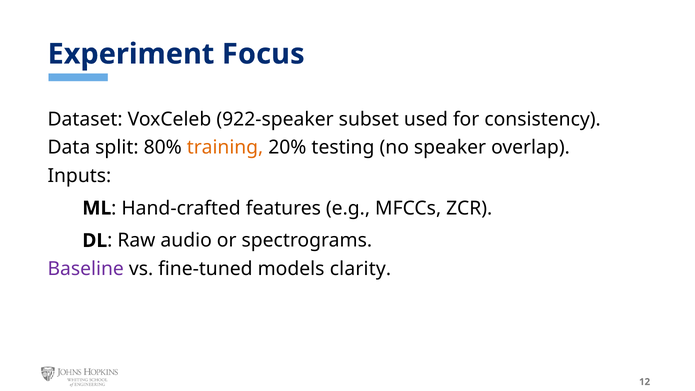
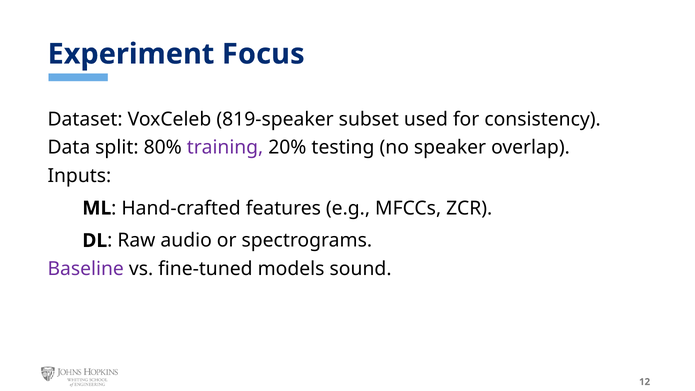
922-speaker: 922-speaker -> 819-speaker
training colour: orange -> purple
clarity: clarity -> sound
